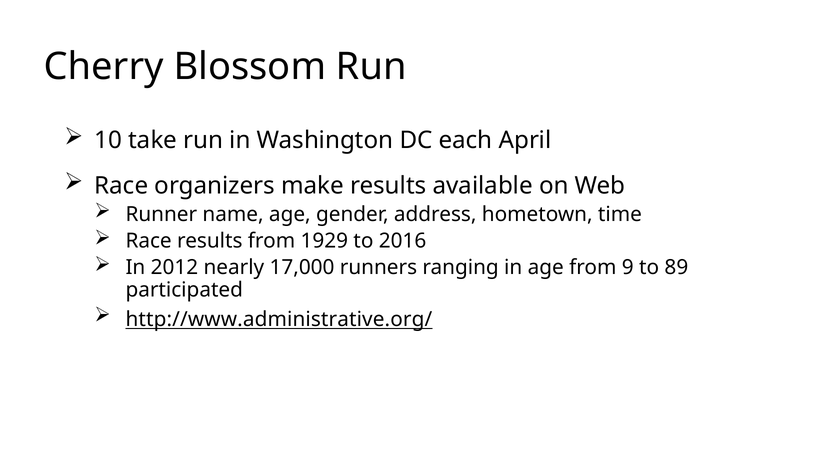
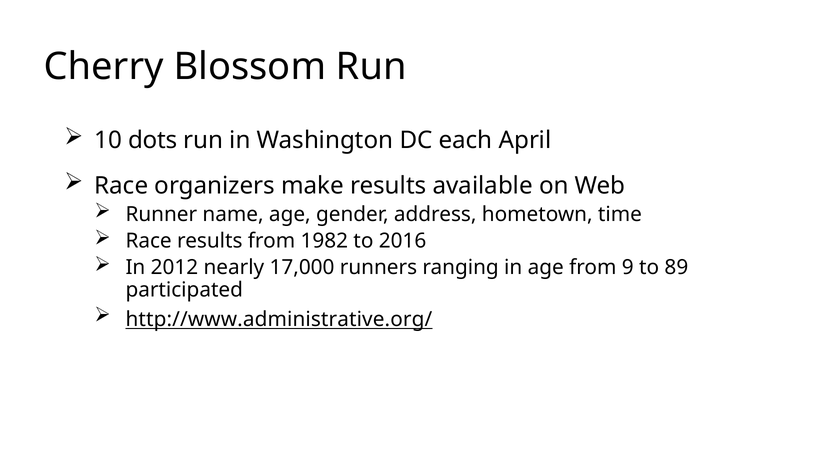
take: take -> dots
1929: 1929 -> 1982
